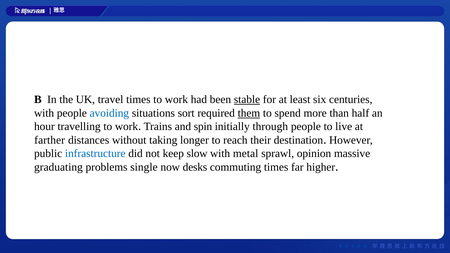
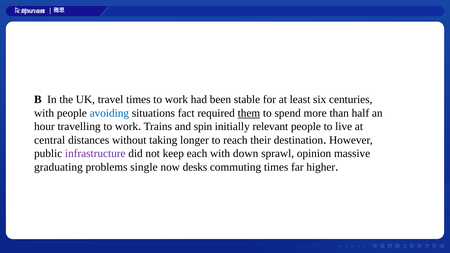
stable underline: present -> none
sort: sort -> fact
through: through -> relevant
farther: farther -> central
infrastructure colour: blue -> purple
slow: slow -> each
metal: metal -> down
